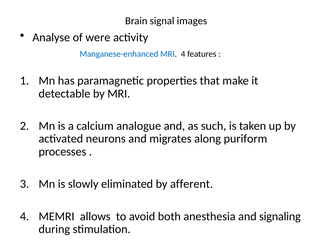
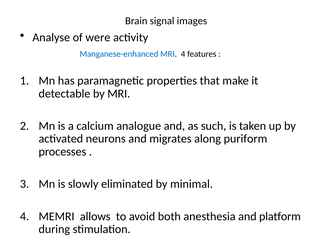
afferent: afferent -> minimal
signaling: signaling -> platform
